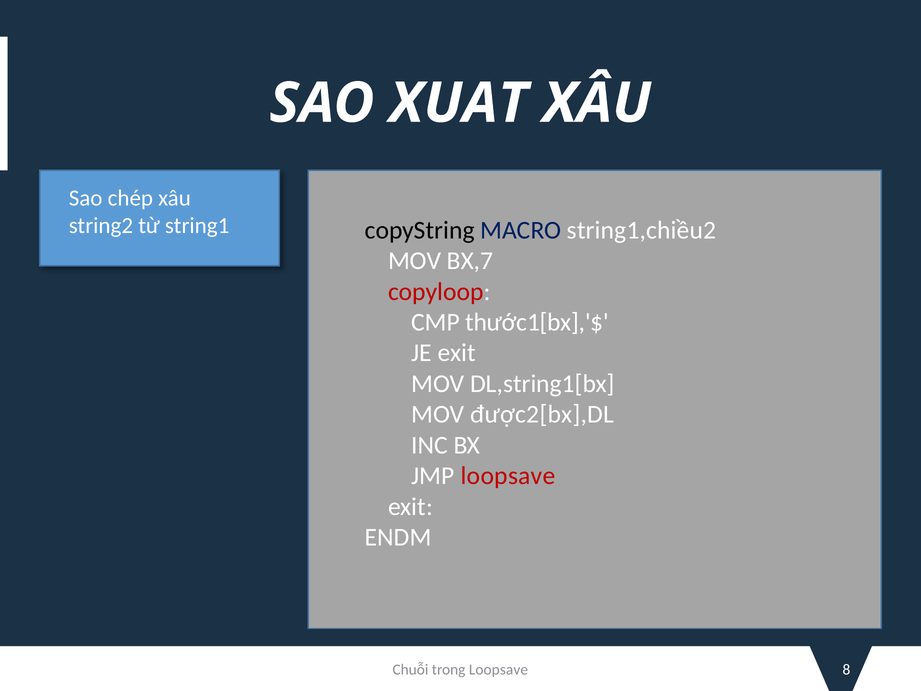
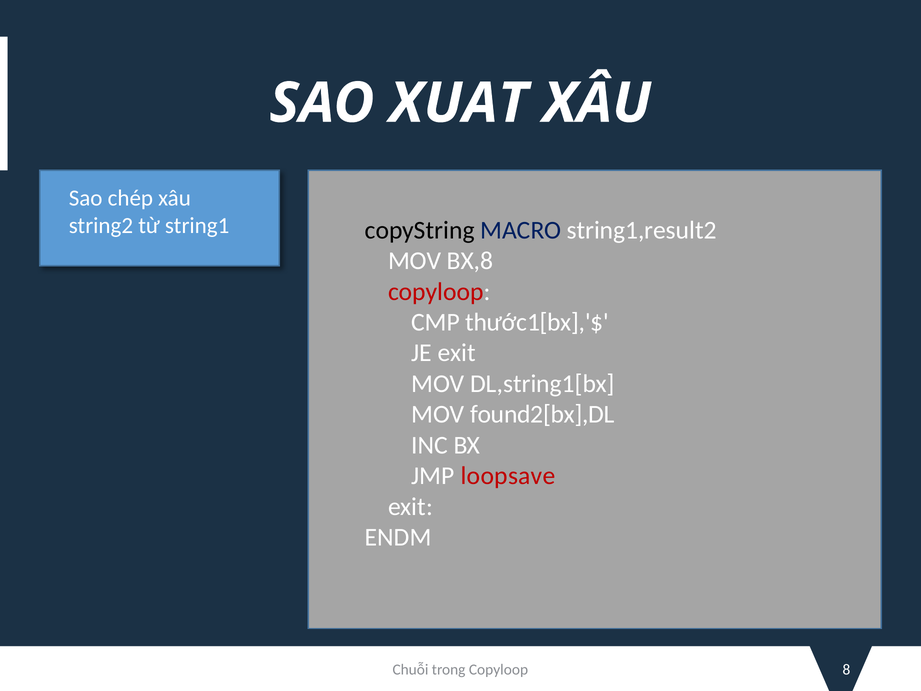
string1,chiều2: string1,chiều2 -> string1,result2
BX,7: BX,7 -> BX,8
được2[bx],DL: được2[bx],DL -> found2[bx],DL
trong Loopsave: Loopsave -> Copyloop
